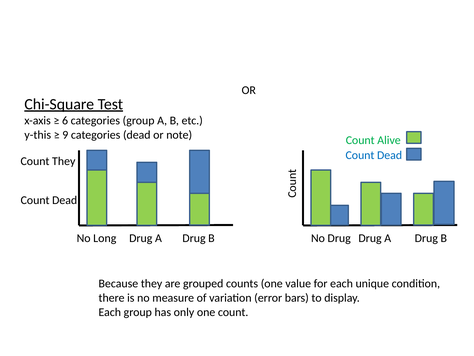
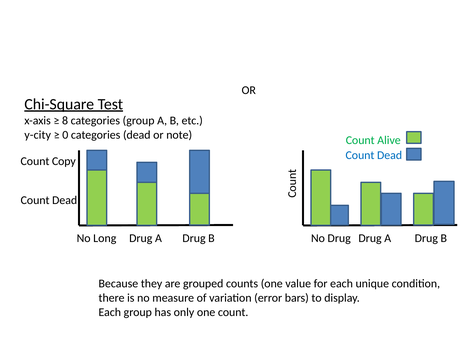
6: 6 -> 8
y-this: y-this -> y-city
9: 9 -> 0
Count They: They -> Copy
